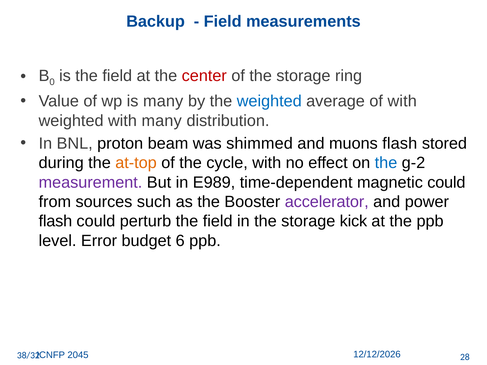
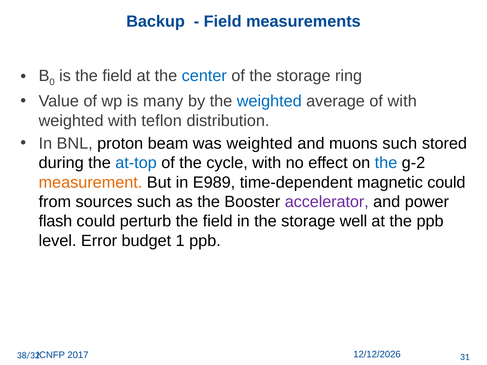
center colour: red -> blue
with many: many -> teflon
was shimmed: shimmed -> weighted
muons flash: flash -> such
at-top colour: orange -> blue
measurement colour: purple -> orange
kick: kick -> well
6: 6 -> 1
2045: 2045 -> 2017
28: 28 -> 31
